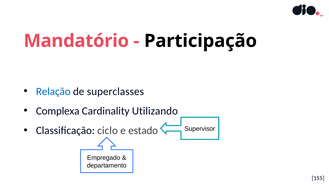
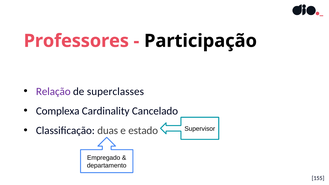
Mandatório: Mandatório -> Professores
Relação colour: blue -> purple
Utilizando: Utilizando -> Cancelado
ciclo: ciclo -> duas
